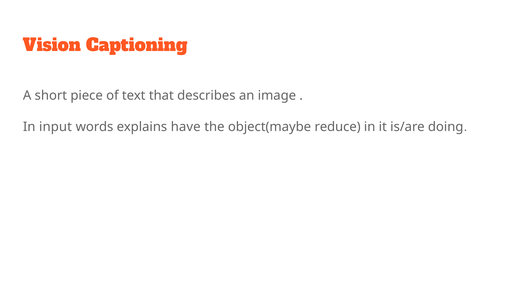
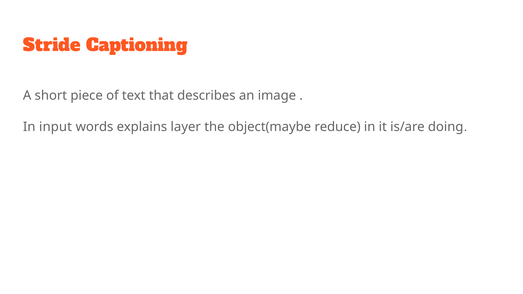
Vision: Vision -> Stride
have: have -> layer
